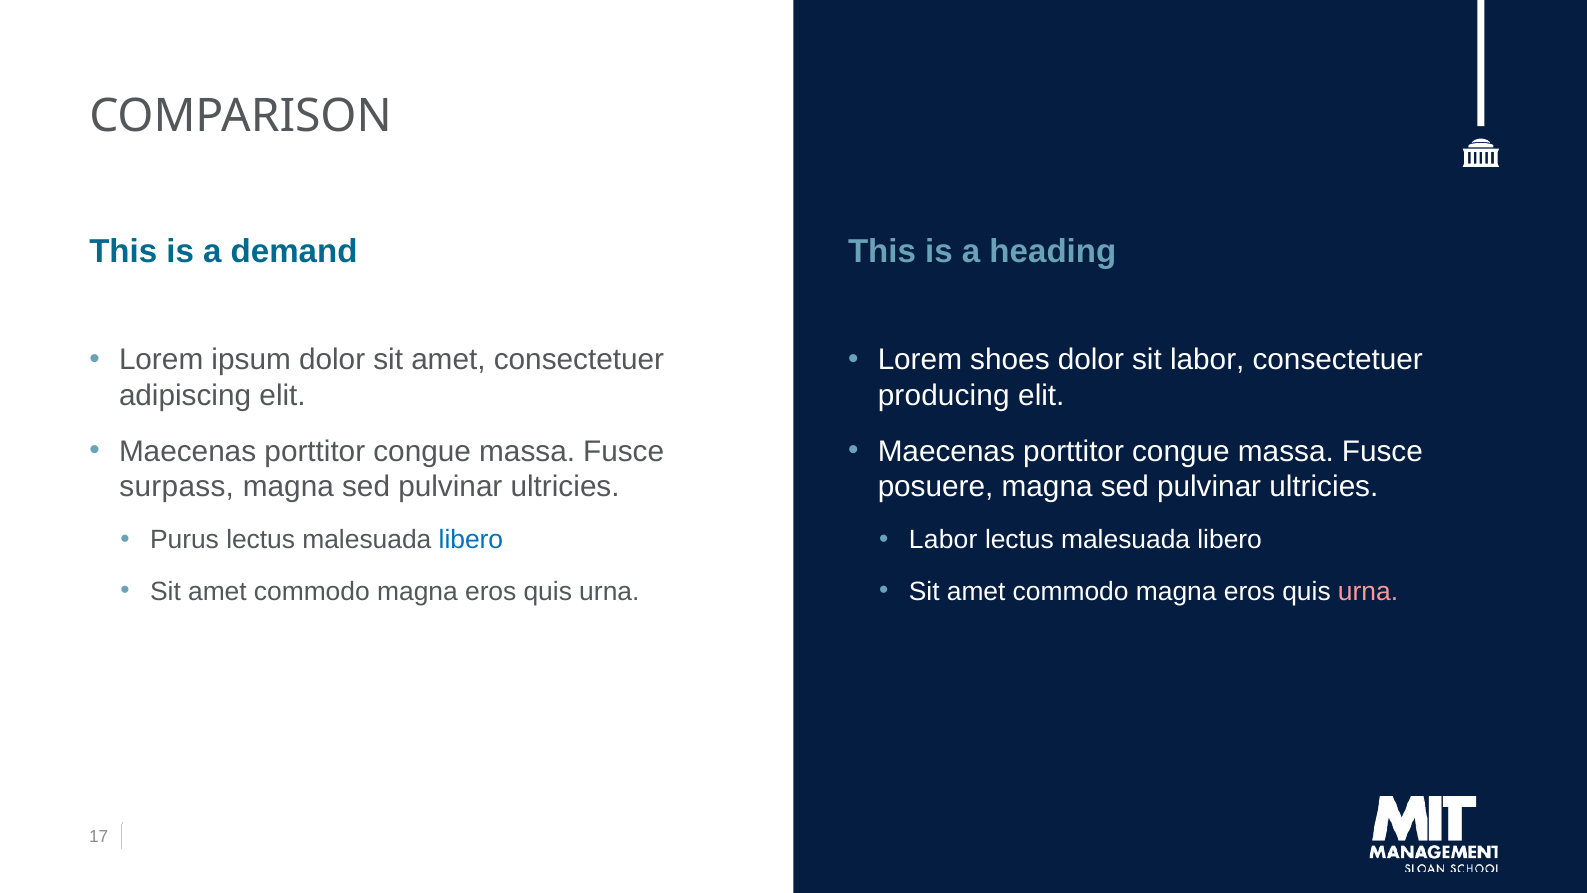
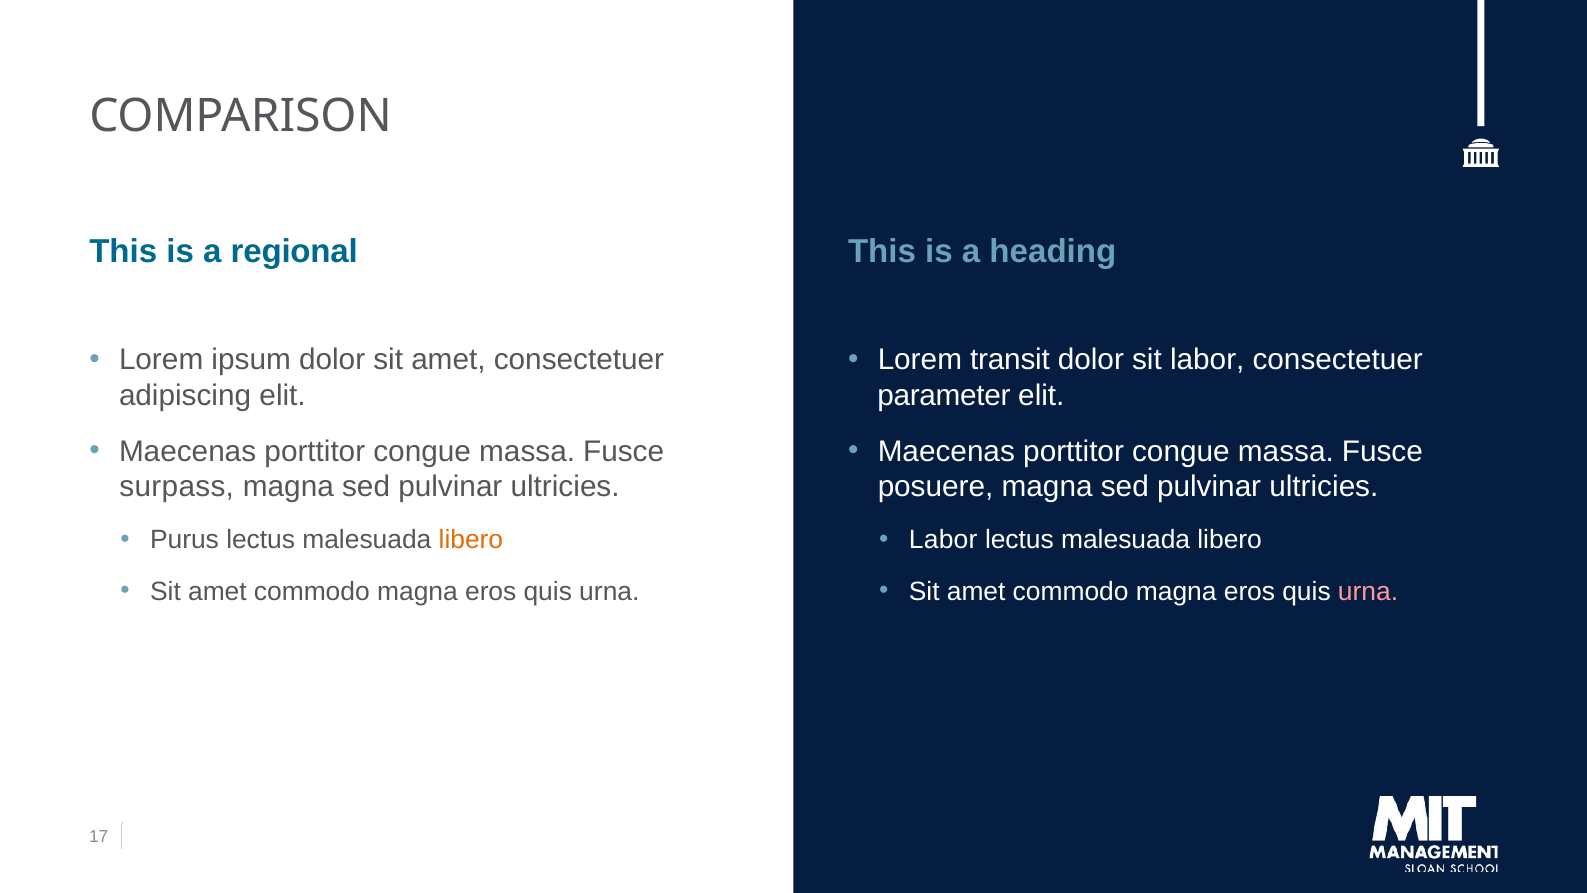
demand: demand -> regional
shoes: shoes -> transit
producing: producing -> parameter
libero at (471, 540) colour: blue -> orange
